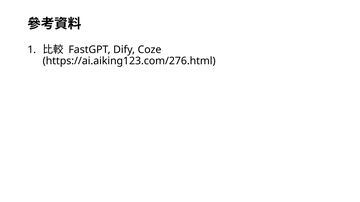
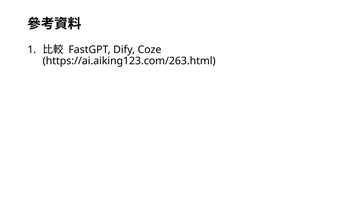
https://ai.aiking123.com/276.html: https://ai.aiking123.com/276.html -> https://ai.aiking123.com/263.html
